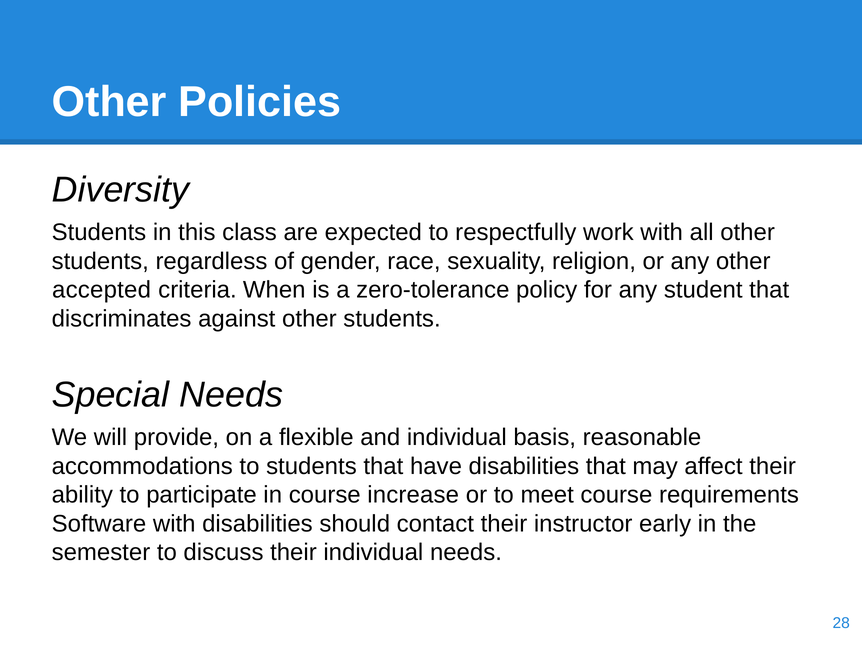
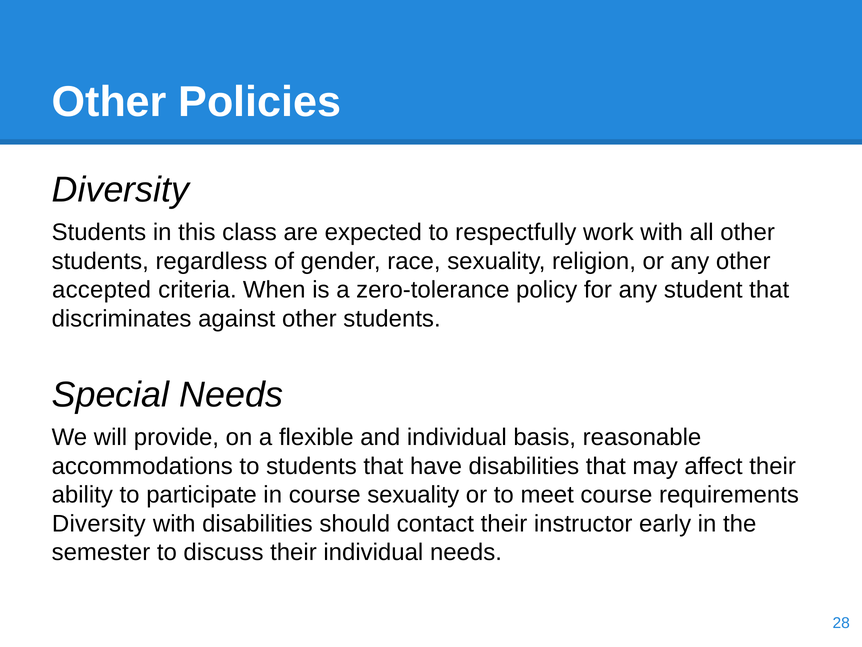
course increase: increase -> sexuality
Software at (99, 523): Software -> Diversity
